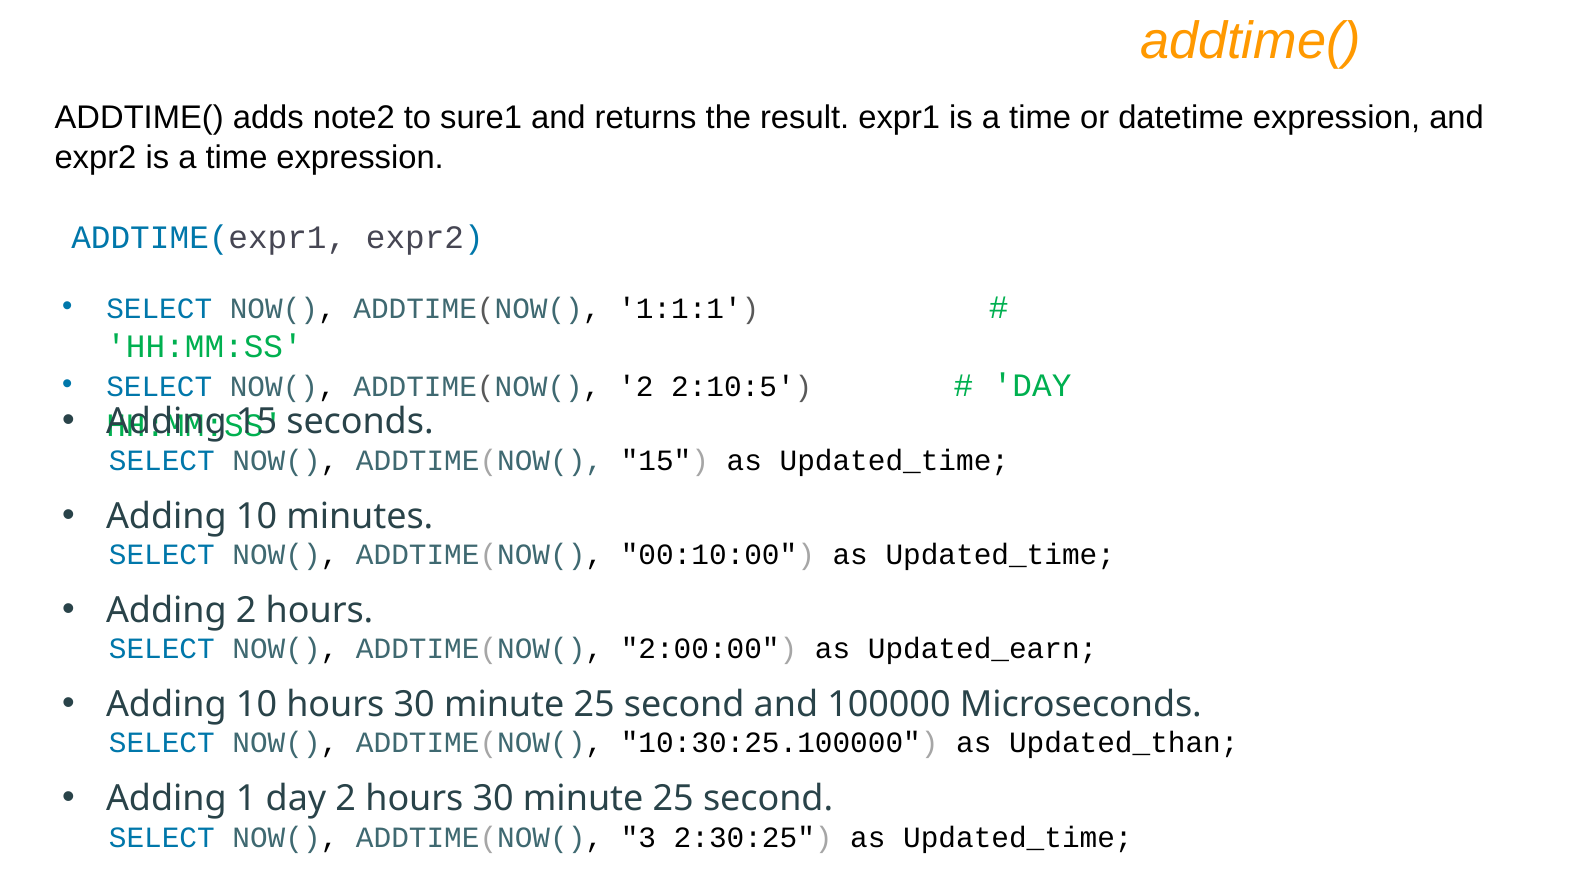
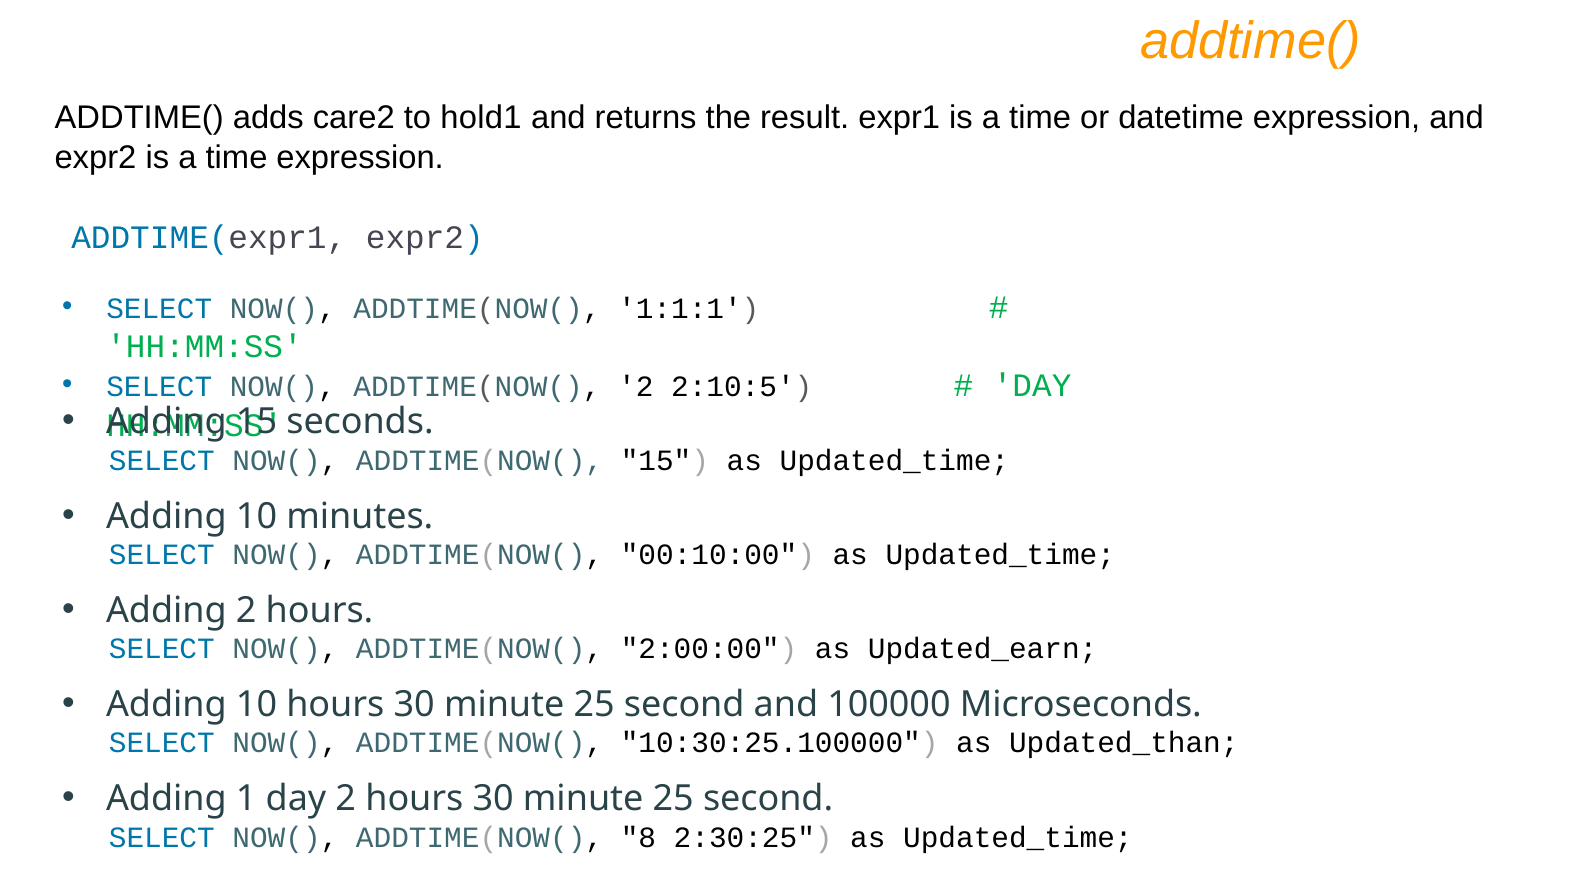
note2: note2 -> care2
sure1: sure1 -> hold1
3: 3 -> 8
